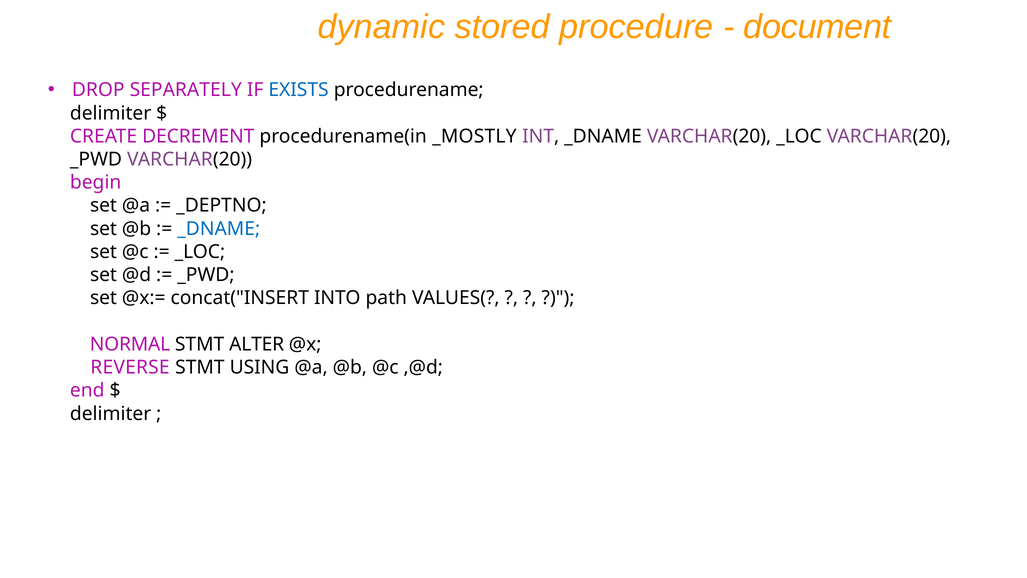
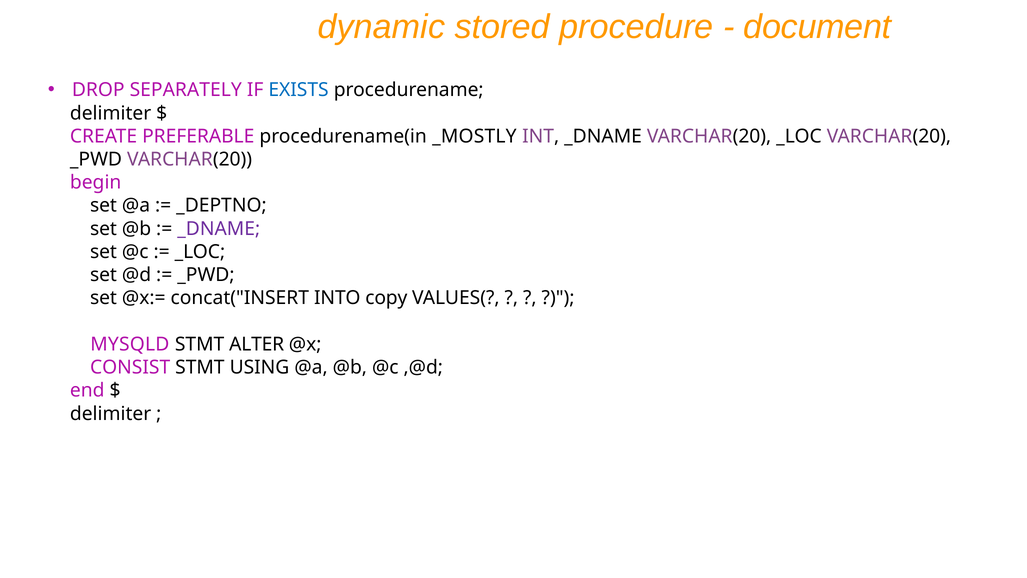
DECREMENT: DECREMENT -> PREFERABLE
_DNAME at (219, 229) colour: blue -> purple
path: path -> copy
NORMAL: NORMAL -> MYSQLD
REVERSE: REVERSE -> CONSIST
